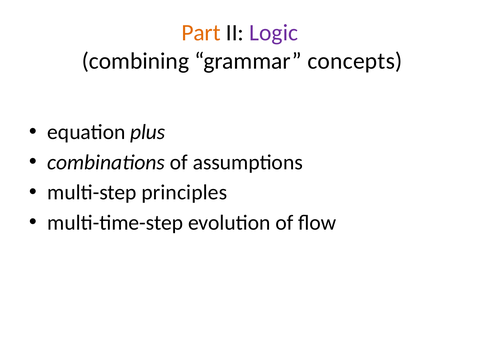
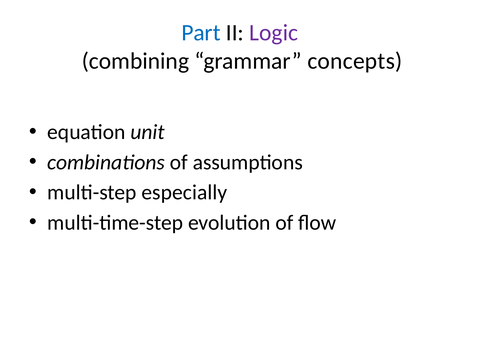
Part colour: orange -> blue
plus: plus -> unit
principles: principles -> especially
